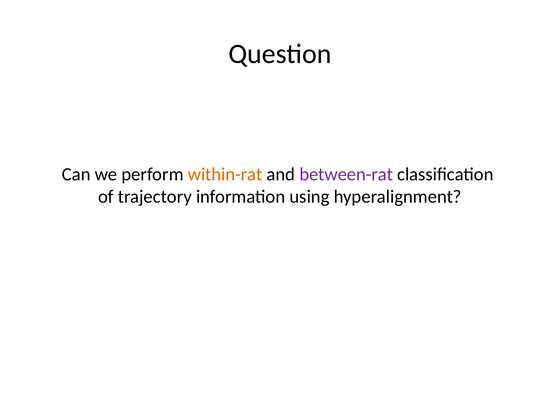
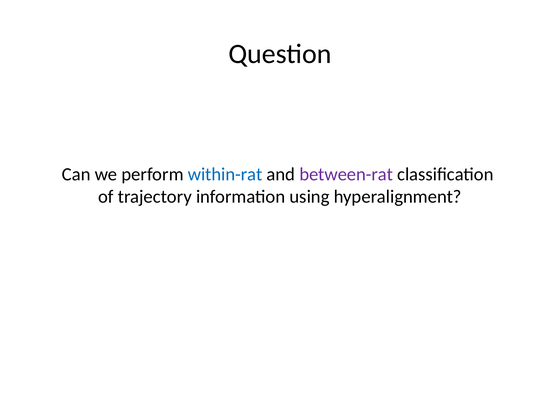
within-rat colour: orange -> blue
